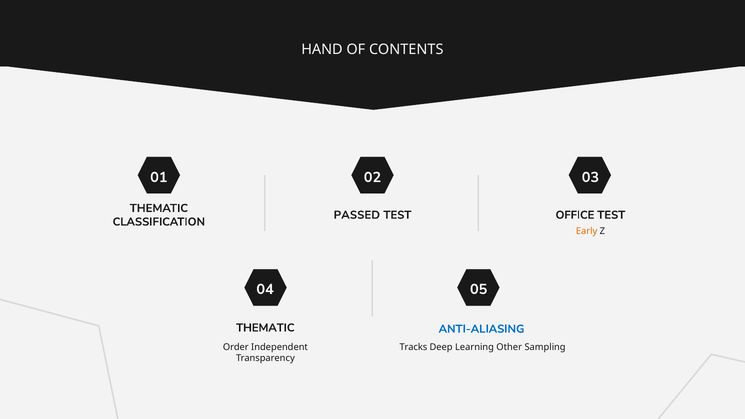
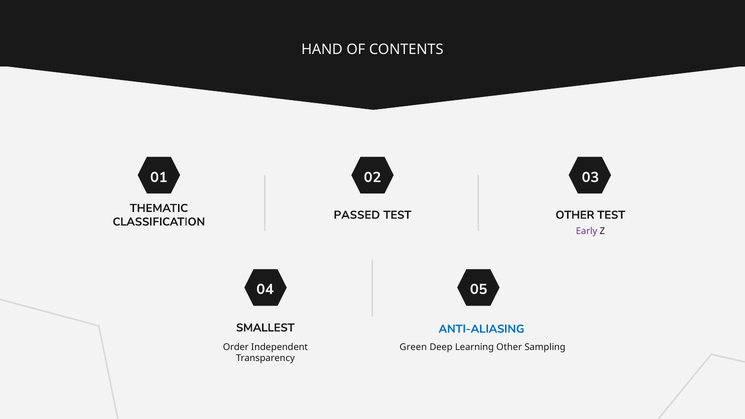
TEST OFFICE: OFFICE -> OTHER
Early colour: orange -> purple
THEMATIC at (265, 328): THEMATIC -> SMALLEST
Tracks: Tracks -> Green
